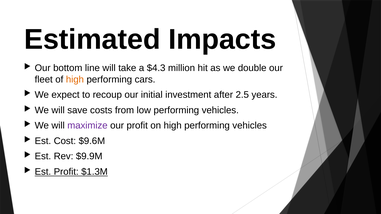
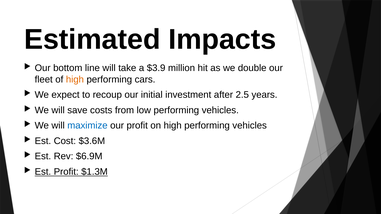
$4.3: $4.3 -> $3.9
maximize colour: purple -> blue
$9.6M: $9.6M -> $3.6M
$9.9M: $9.9M -> $6.9M
